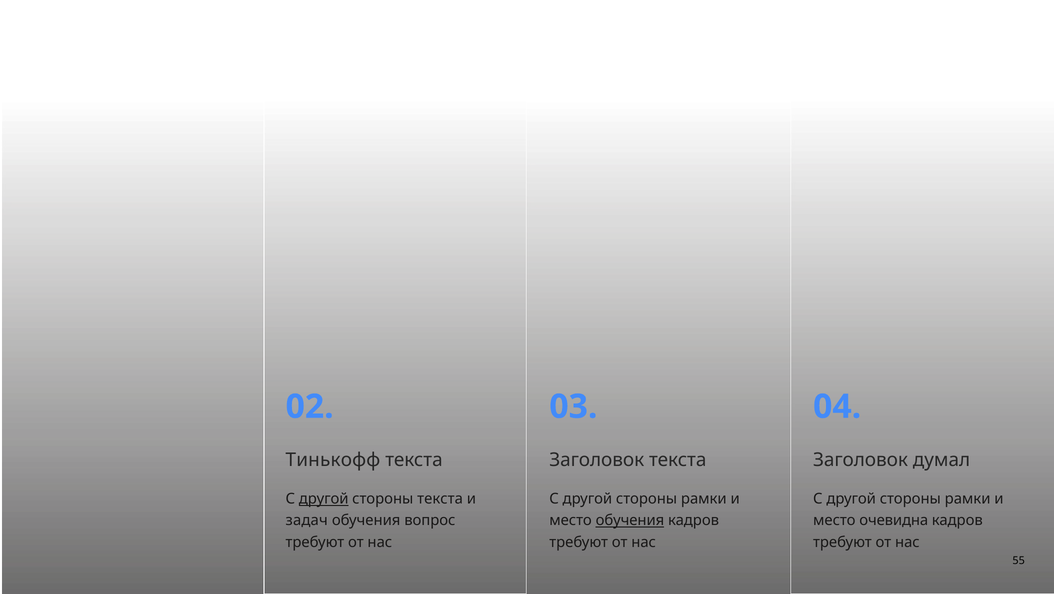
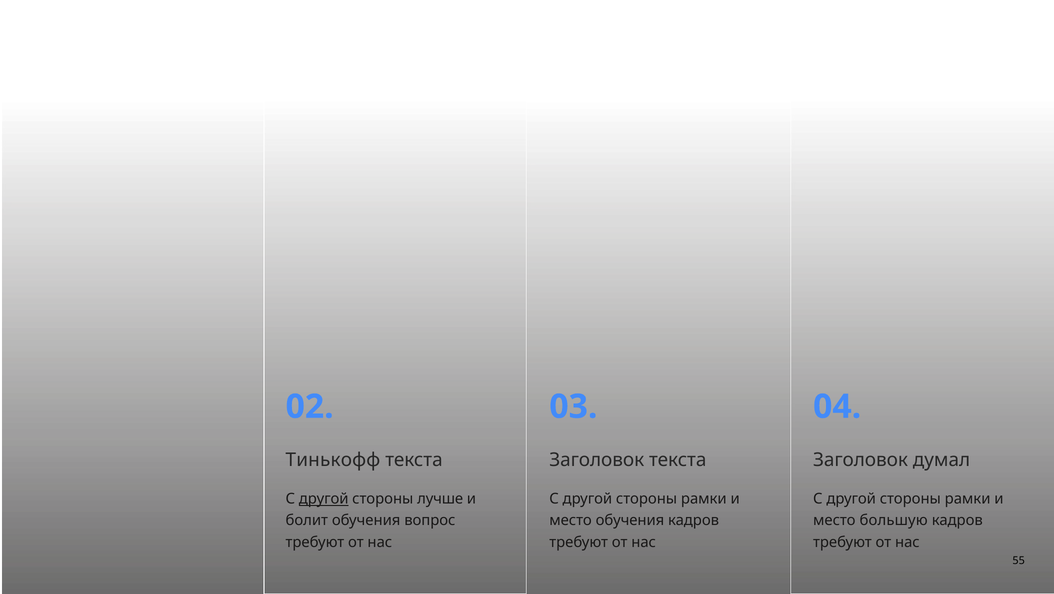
стороны текста: текста -> лучше
задач: задач -> болит
обучения at (630, 521) underline: present -> none
очевидна: очевидна -> большую
